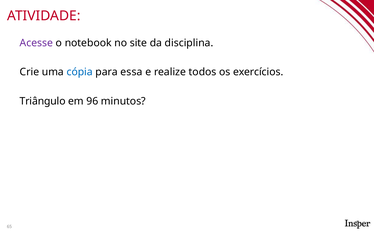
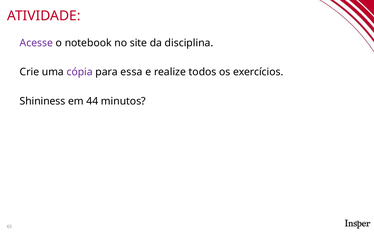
cópia colour: blue -> purple
Triângulo: Triângulo -> Shininess
96: 96 -> 44
